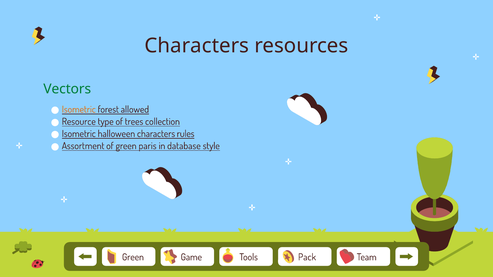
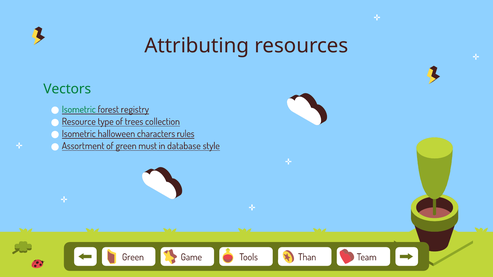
Characters at (197, 46): Characters -> Attributing
Isometric at (79, 110) colour: orange -> green
allowed: allowed -> registry
paris: paris -> must
Pack: Pack -> Than
